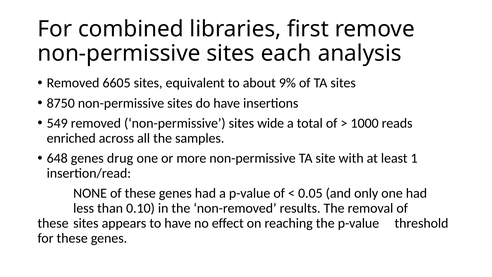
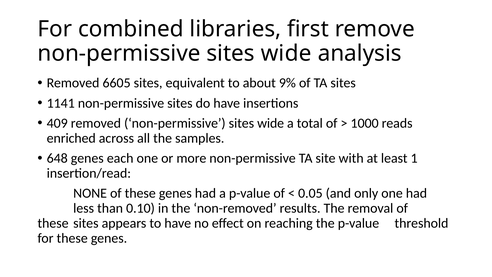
each at (286, 54): each -> wide
8750: 8750 -> 1141
549: 549 -> 409
drug: drug -> each
